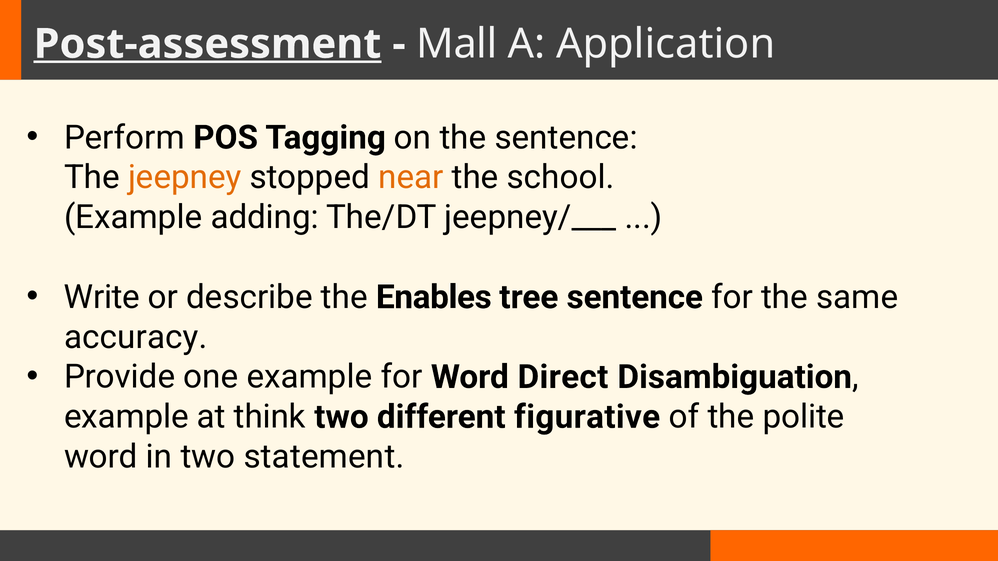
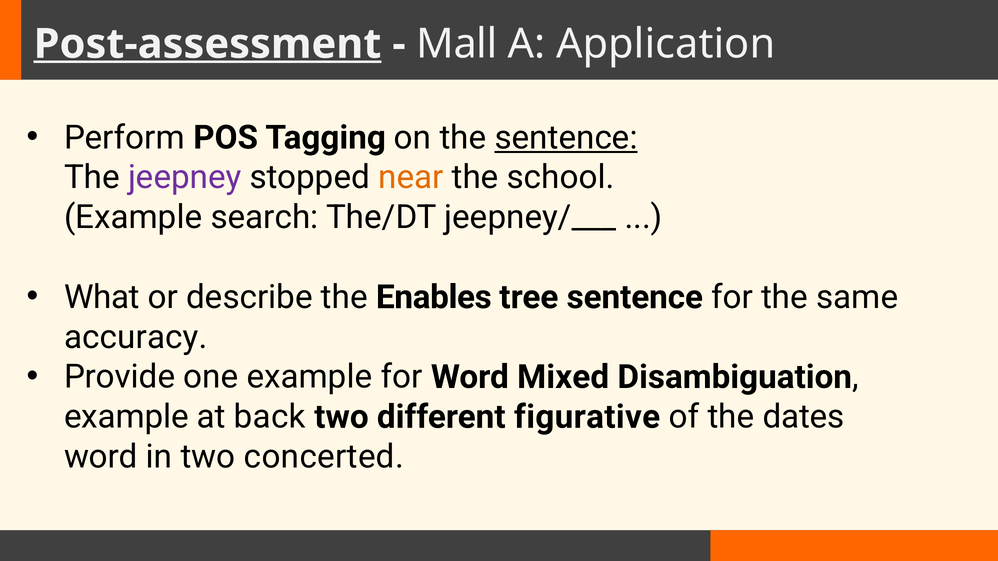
sentence at (566, 138) underline: none -> present
jeepney colour: orange -> purple
adding: adding -> search
Write: Write -> What
Direct: Direct -> Mixed
think: think -> back
polite: polite -> dates
statement: statement -> concerted
